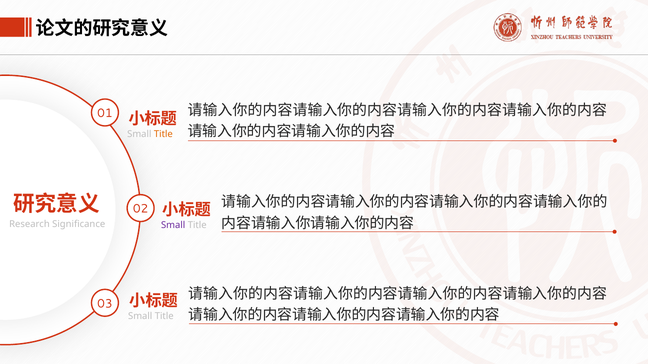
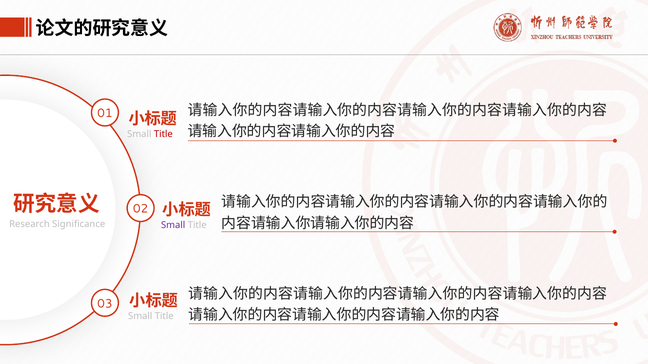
Title at (163, 135) colour: orange -> red
